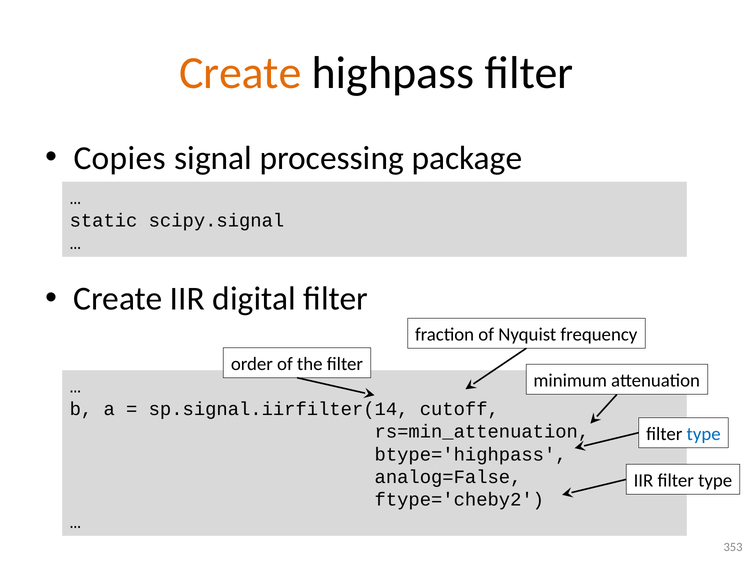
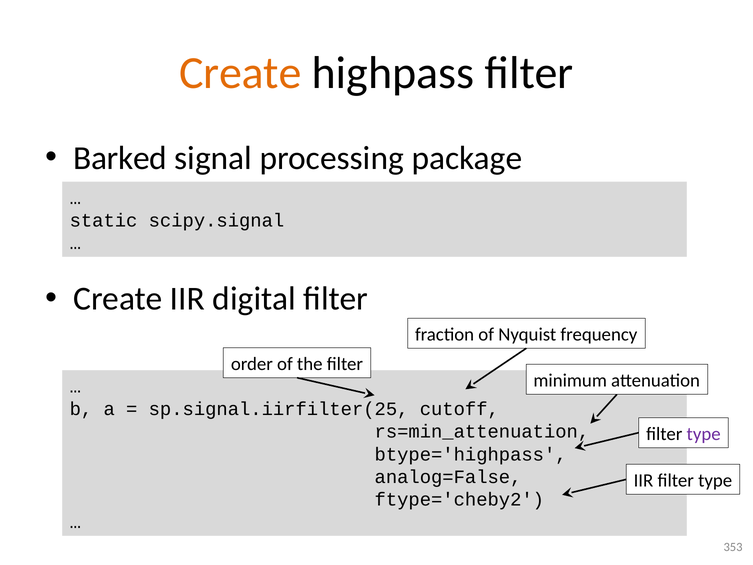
Copies: Copies -> Barked
sp.signal.iirfilter(14: sp.signal.iirfilter(14 -> sp.signal.iirfilter(25
type at (704, 434) colour: blue -> purple
